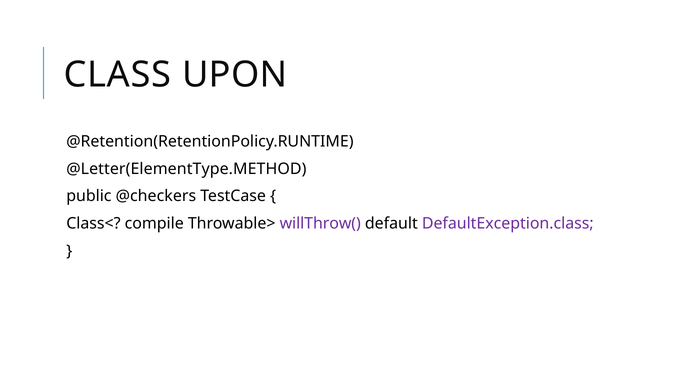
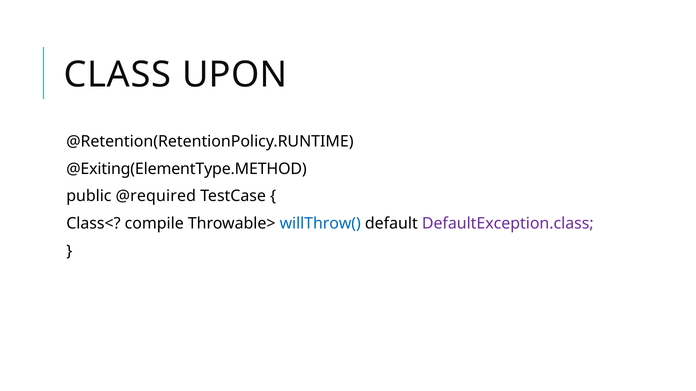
@Letter(ElementType.METHOD: @Letter(ElementType.METHOD -> @Exiting(ElementType.METHOD
@checkers: @checkers -> @required
willThrow( colour: purple -> blue
